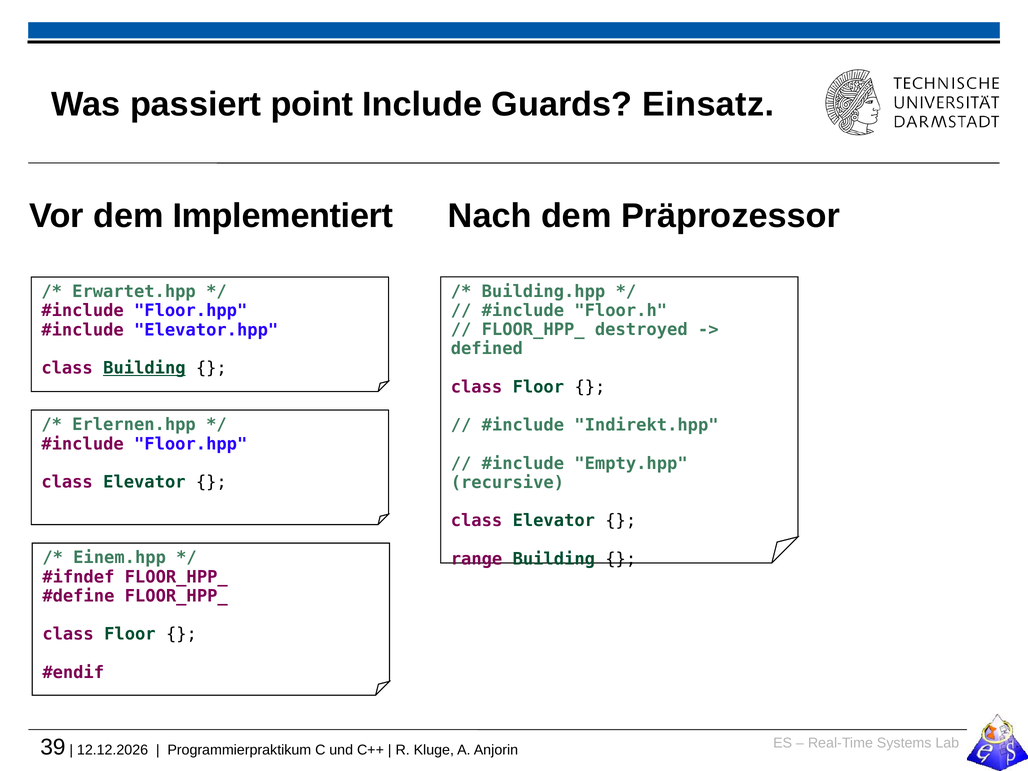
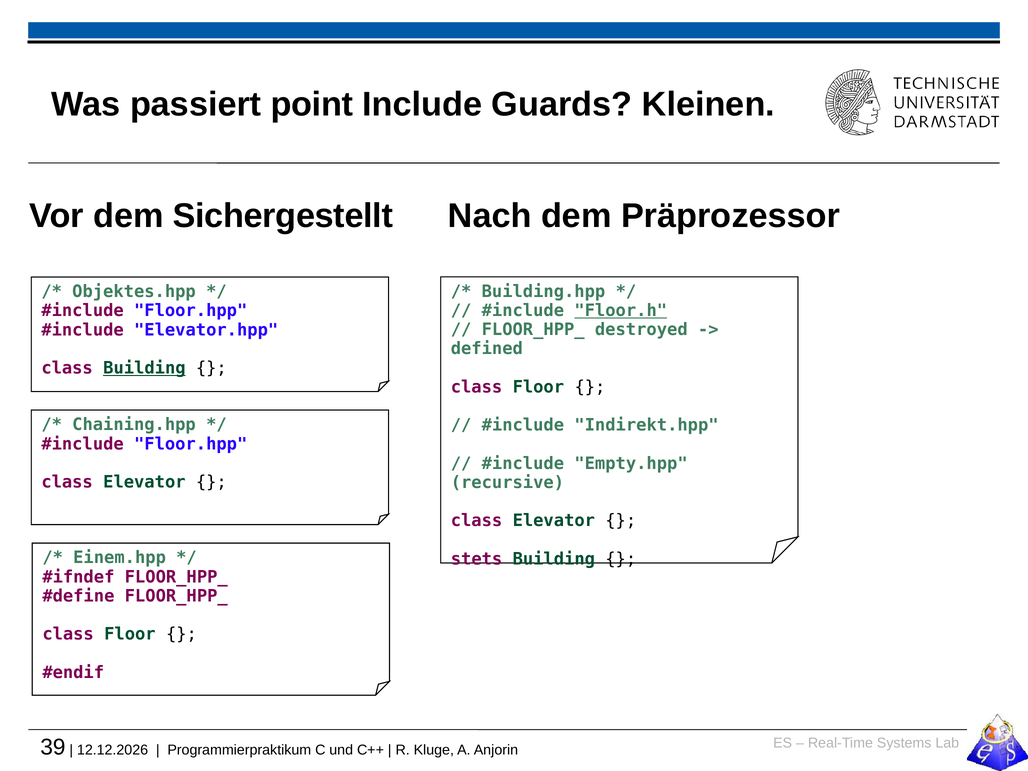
Einsatz: Einsatz -> Kleinen
Implementiert: Implementiert -> Sichergestellt
Erwartet.hpp: Erwartet.hpp -> Objektes.hpp
Floor.h underline: none -> present
Erlernen.hpp: Erlernen.hpp -> Chaining.hpp
range: range -> stets
